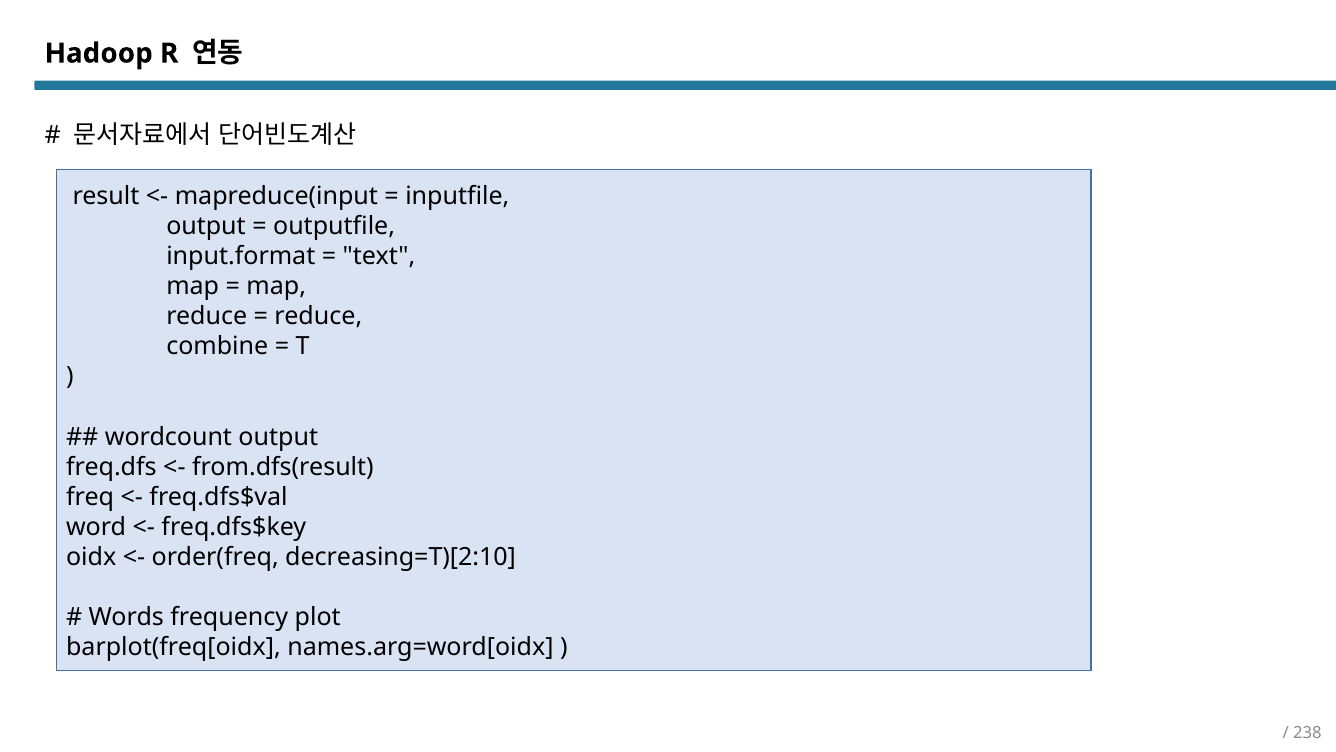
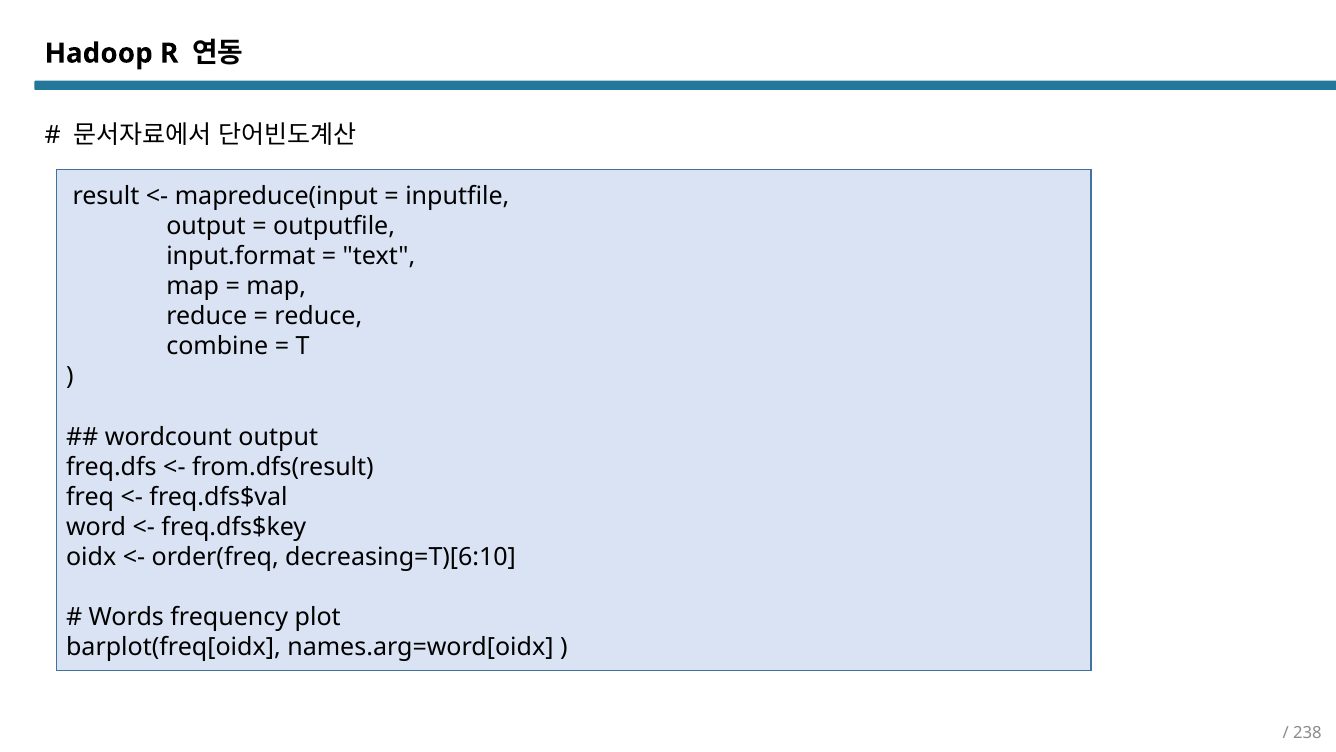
decreasing=T)[2:10: decreasing=T)[2:10 -> decreasing=T)[6:10
